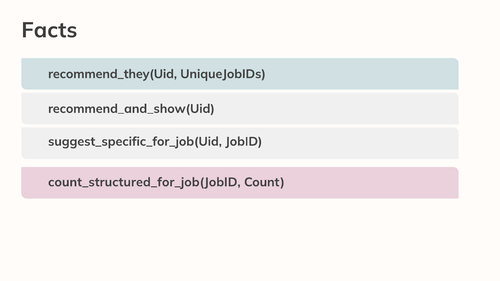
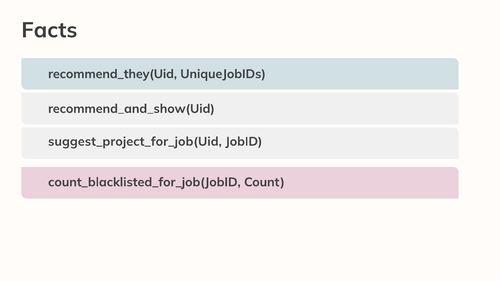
suggest_specific_for_job(Uid: suggest_specific_for_job(Uid -> suggest_project_for_job(Uid
count_structured_for_job(JobID: count_structured_for_job(JobID -> count_blacklisted_for_job(JobID
